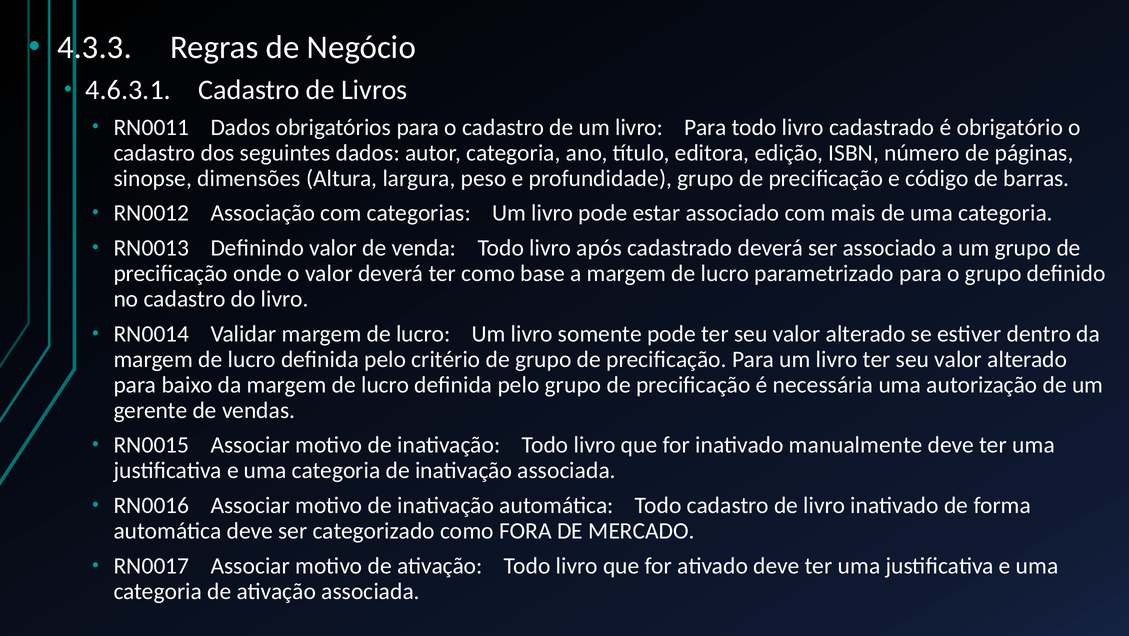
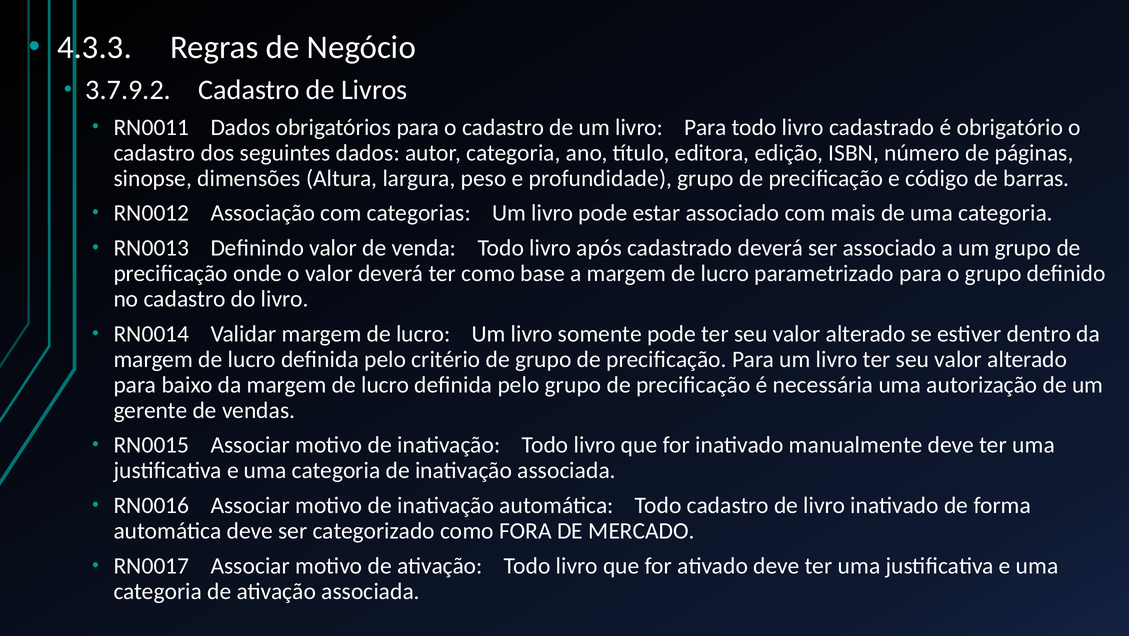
4.6.3.1: 4.6.3.1 -> 3.7.9.2
